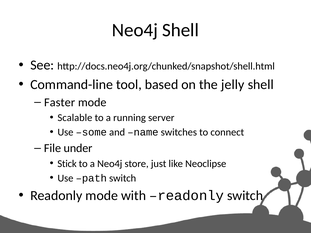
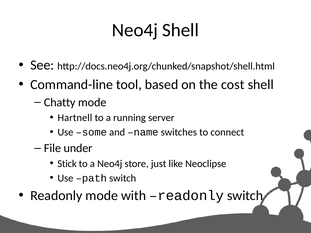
jelly: jelly -> cost
Faster: Faster -> Chatty
Scalable: Scalable -> Hartnell
